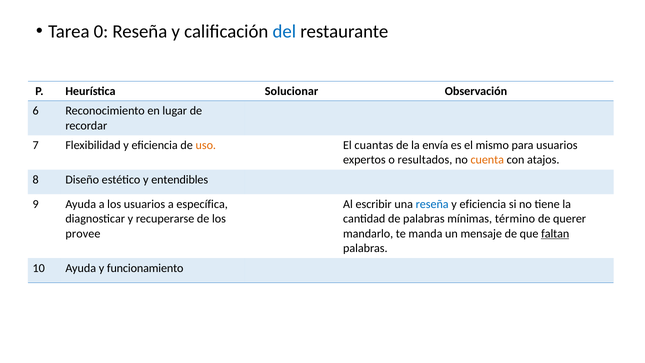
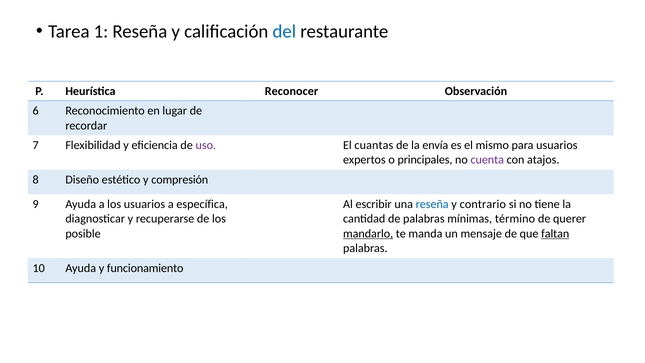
0: 0 -> 1
Solucionar: Solucionar -> Reconocer
uso colour: orange -> purple
resultados: resultados -> principales
cuenta colour: orange -> purple
entendibles: entendibles -> compresión
eficiencia at (483, 204): eficiencia -> contrario
provee: provee -> posible
mandarlo underline: none -> present
